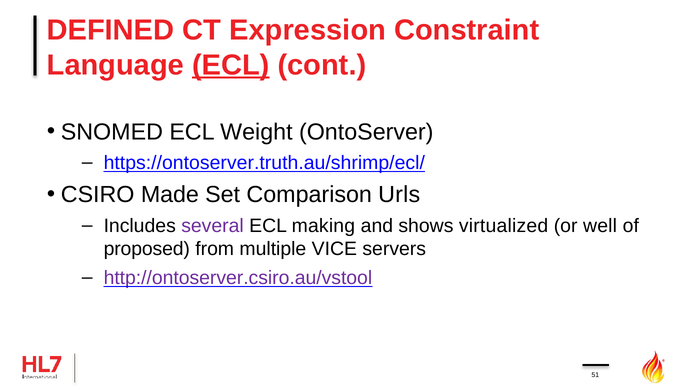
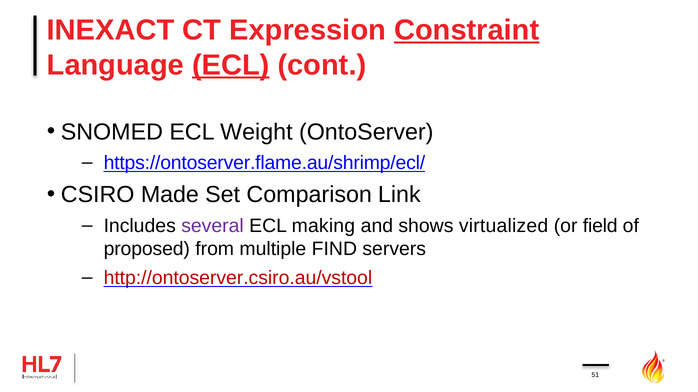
DEFINED: DEFINED -> INEXACT
Constraint underline: none -> present
https://ontoserver.truth.au/shrimp/ecl/: https://ontoserver.truth.au/shrimp/ecl/ -> https://ontoserver.flame.au/shrimp/ecl/
Urls: Urls -> Link
well: well -> field
VICE: VICE -> FIND
http://ontoserver.csiro.au/vstool colour: purple -> red
